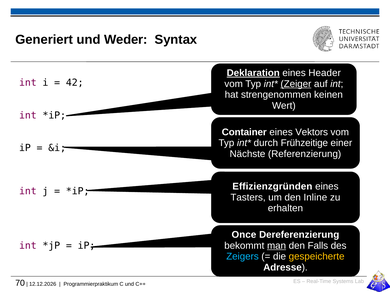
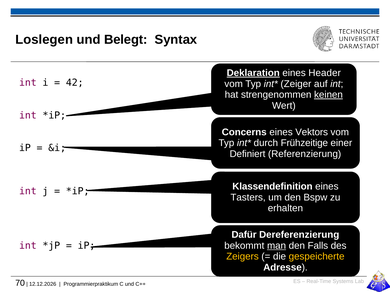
Generiert: Generiert -> Loslegen
Weder: Weder -> Belegt
Zeiger underline: present -> none
keinen underline: none -> present
Container: Container -> Concerns
Nächste: Nächste -> Definiert
Effizienzgründen: Effizienzgründen -> Klassendefinition
Inline: Inline -> Bspw
Once: Once -> Dafür
Zeigers colour: light blue -> yellow
